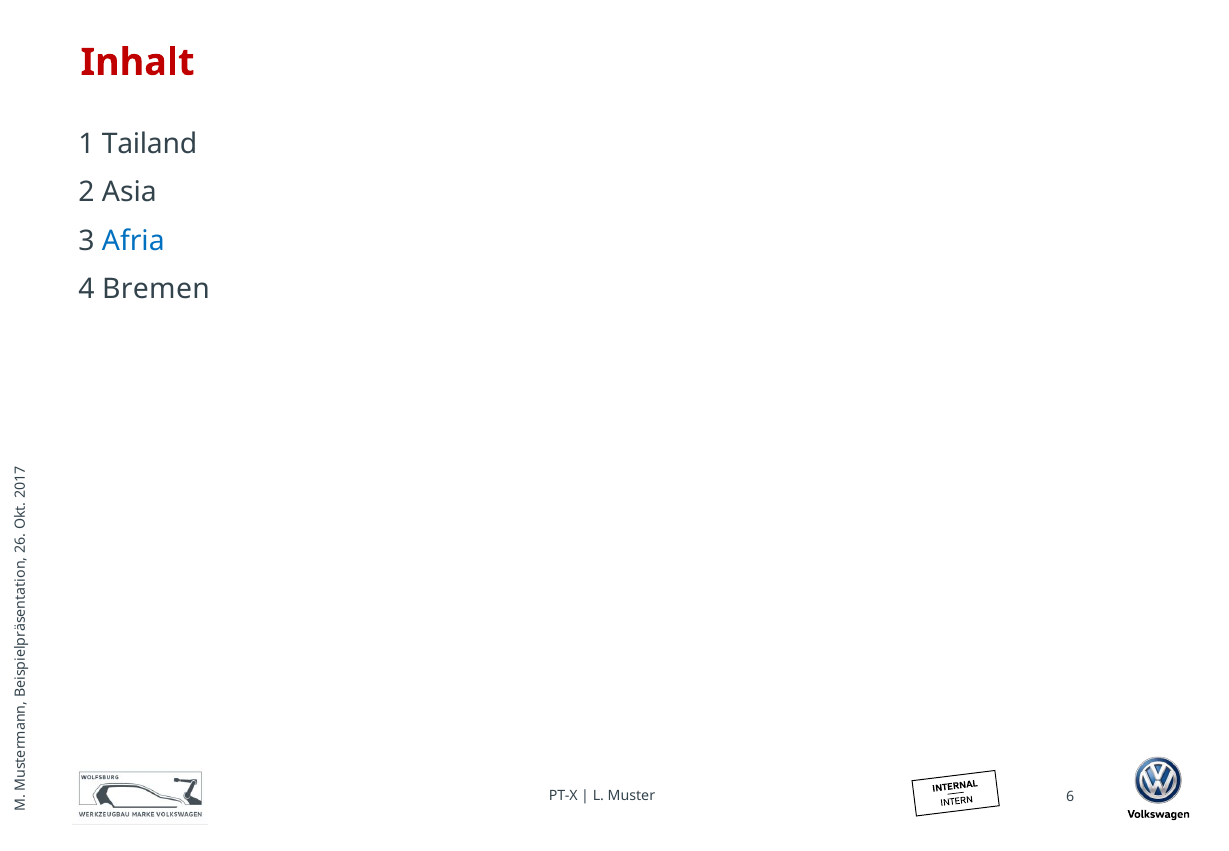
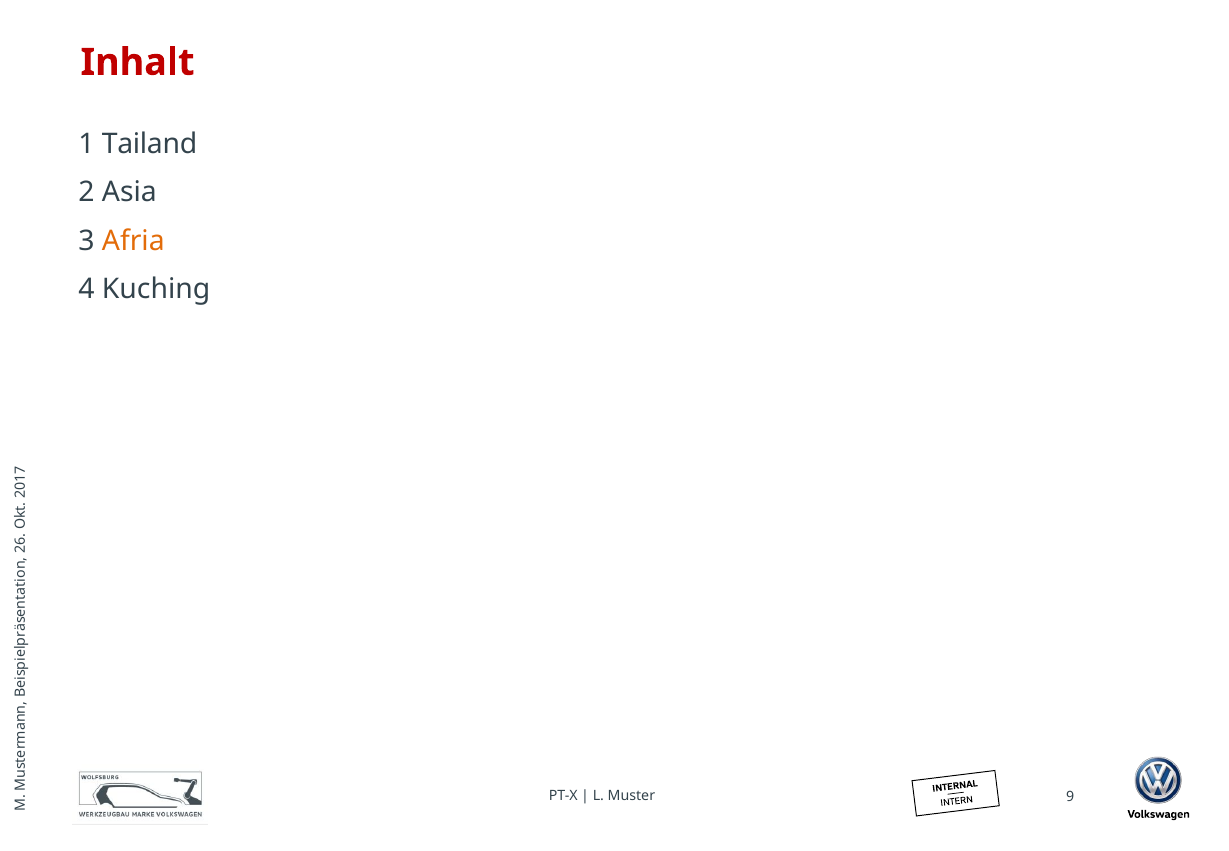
Afria colour: blue -> orange
Bremen: Bremen -> Kuching
6 at (1070, 797): 6 -> 9
